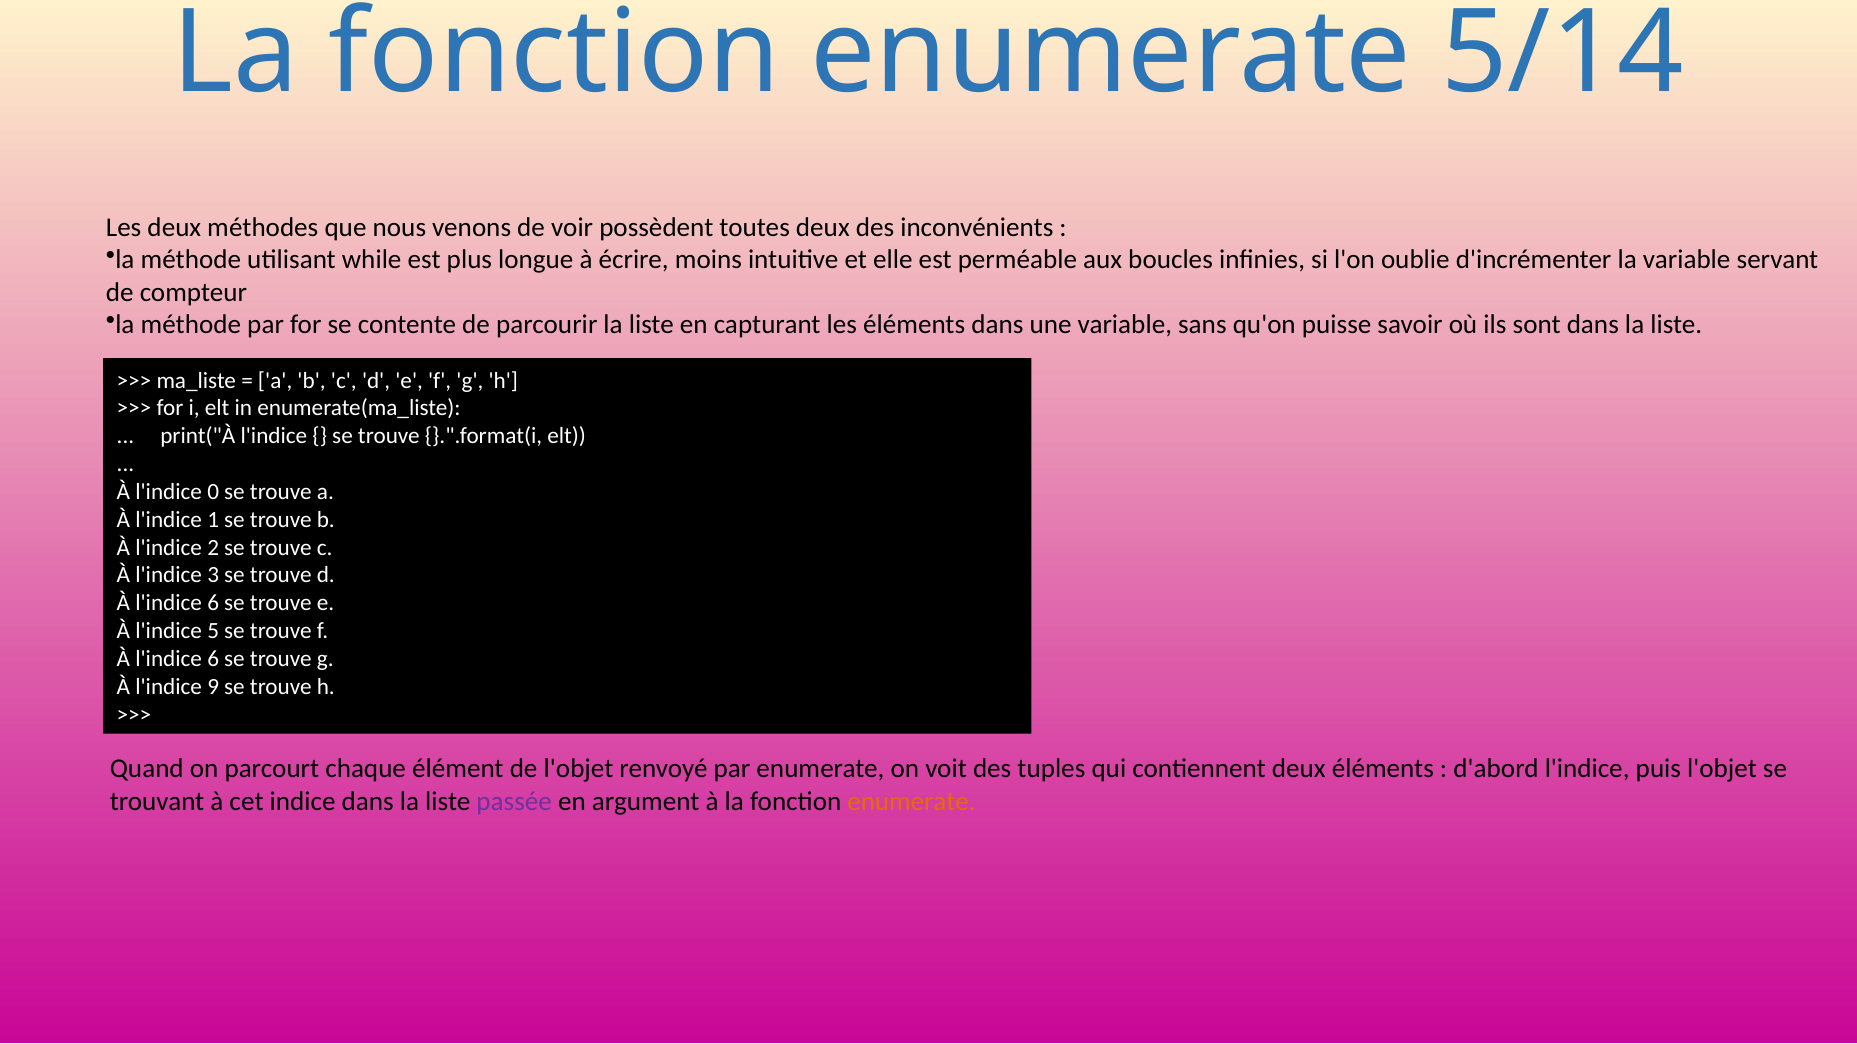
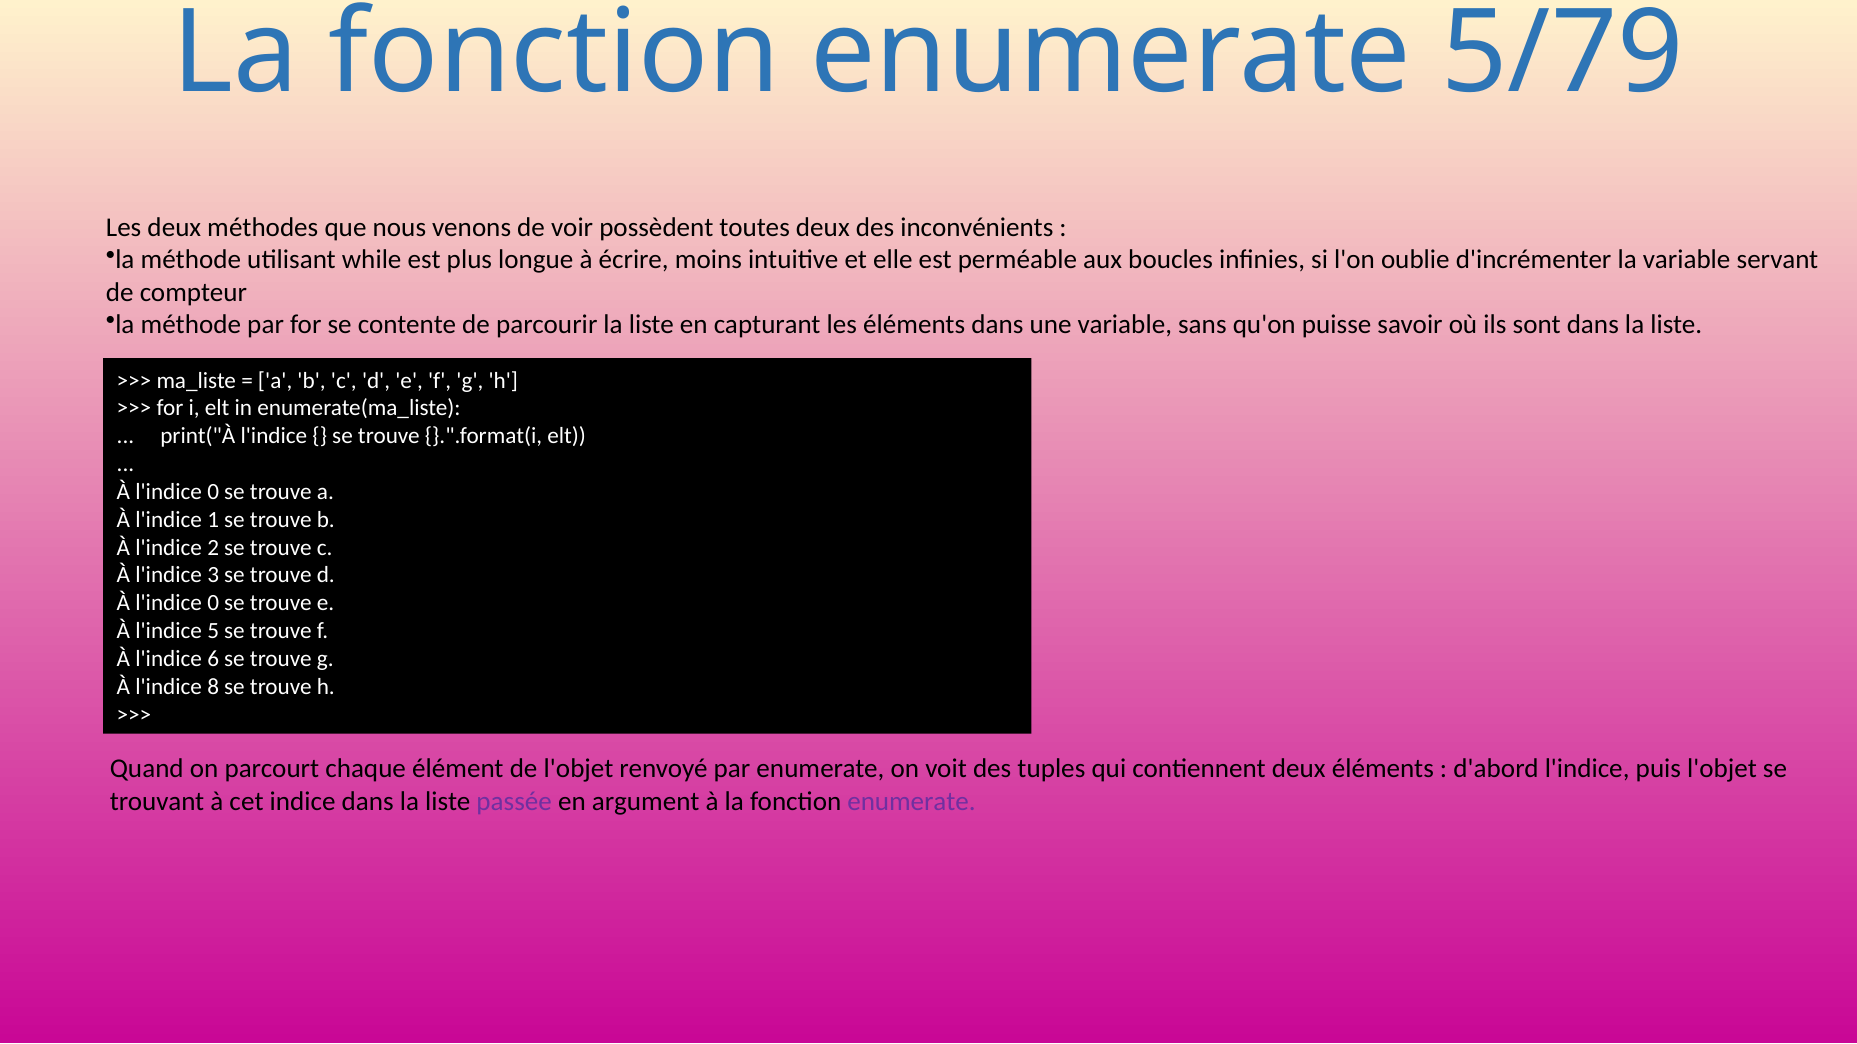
5/14: 5/14 -> 5/79
6 at (213, 603): 6 -> 0
9: 9 -> 8
enumerate at (912, 802) colour: orange -> purple
